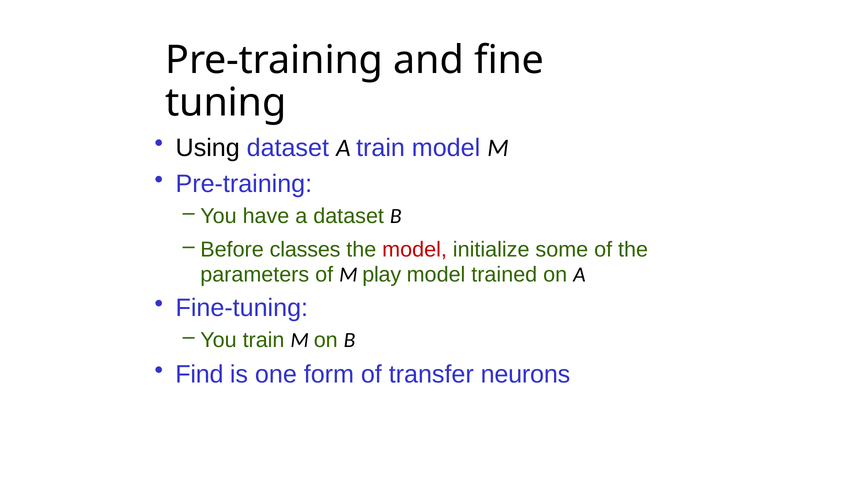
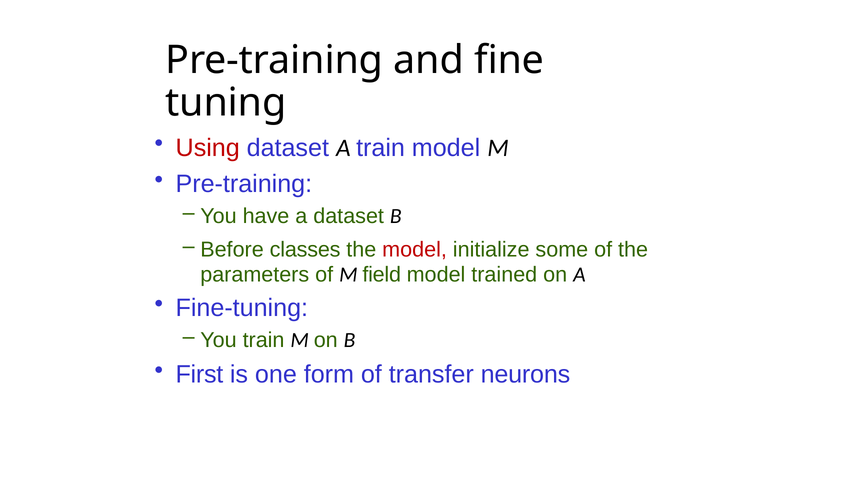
Using colour: black -> red
play: play -> field
Find: Find -> First
